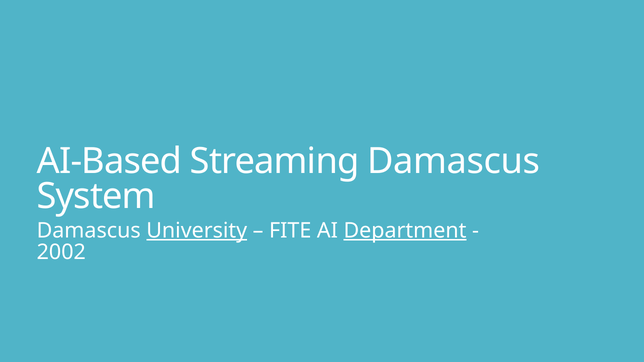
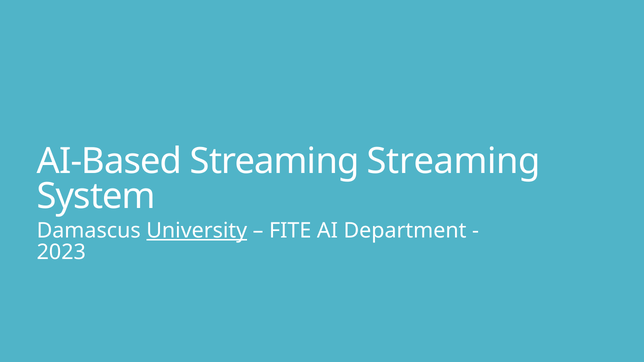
Streaming Damascus: Damascus -> Streaming
Department underline: present -> none
2002: 2002 -> 2023
